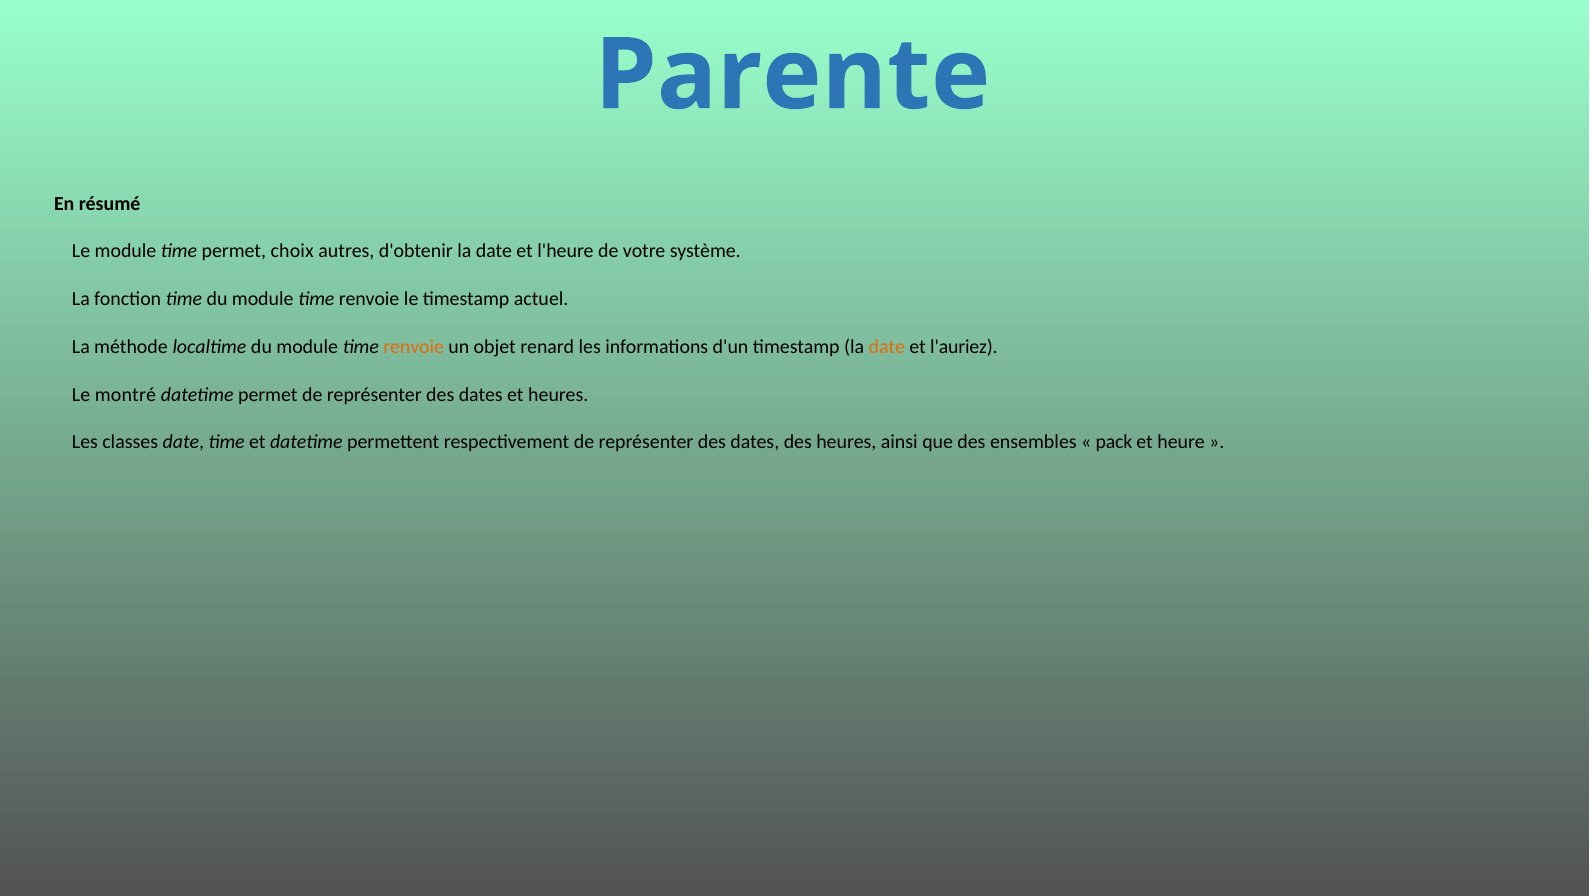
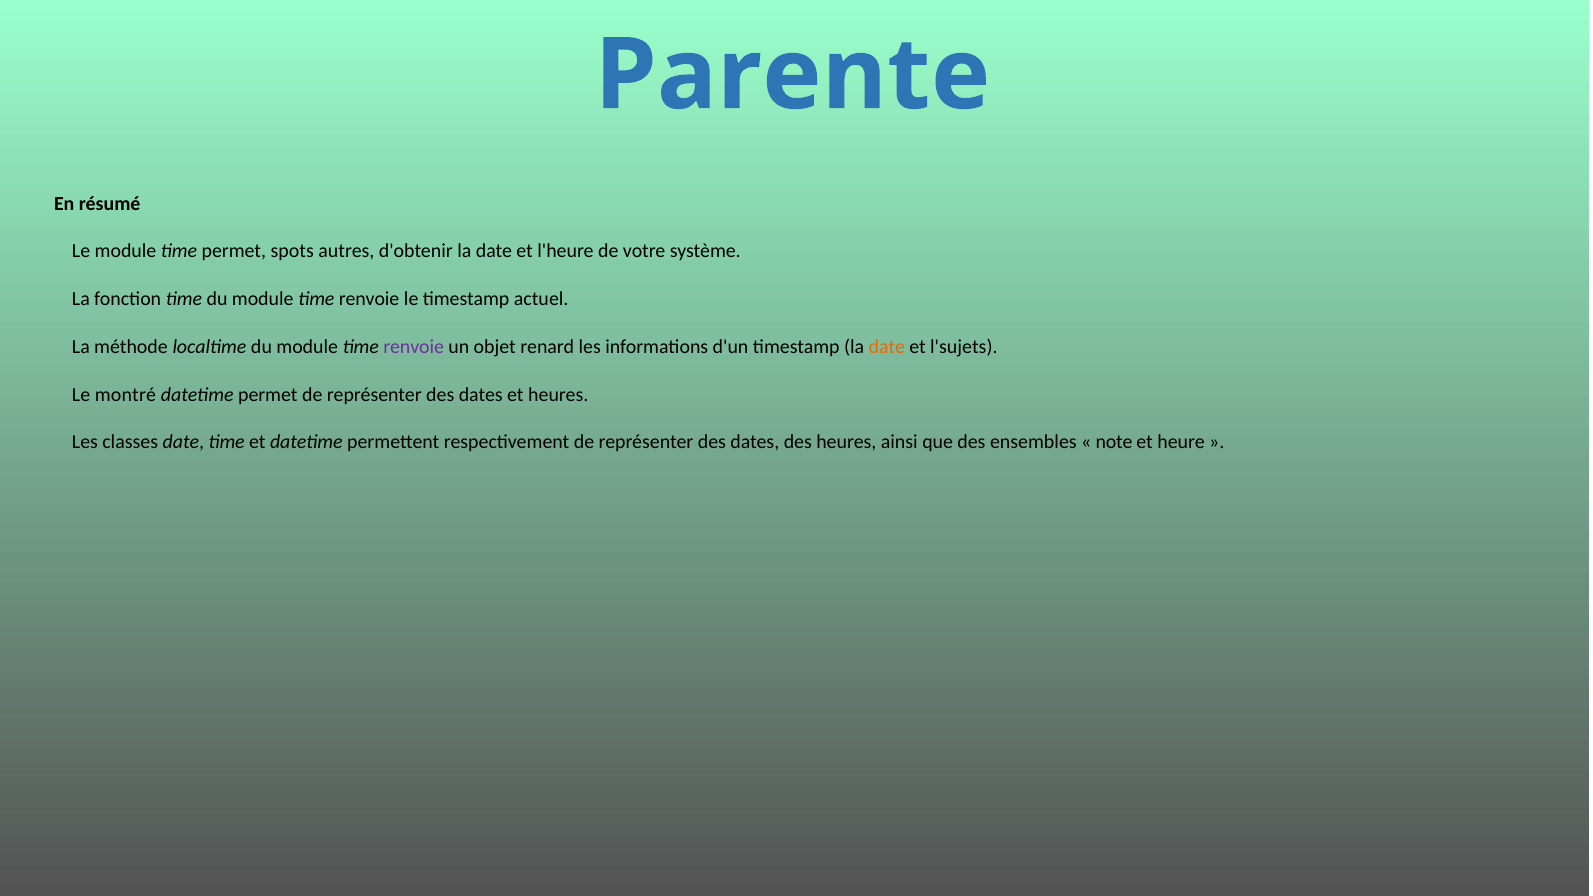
choix: choix -> spots
renvoie at (414, 347) colour: orange -> purple
l'auriez: l'auriez -> l'sujets
pack: pack -> note
